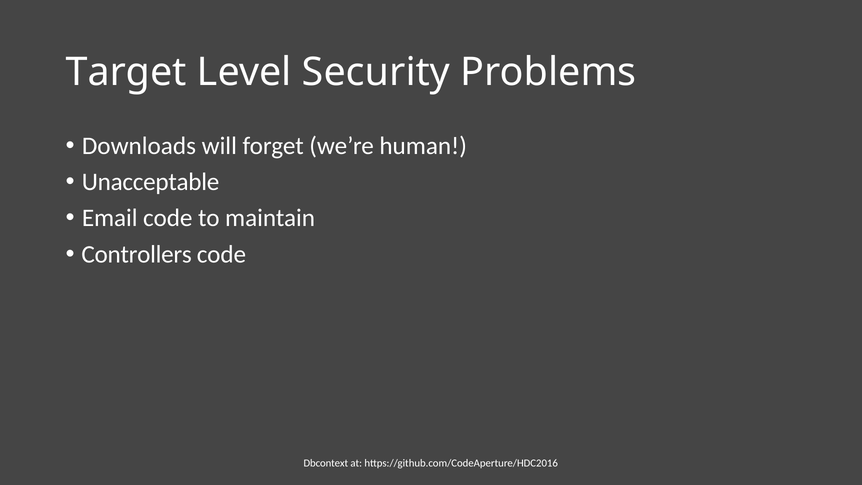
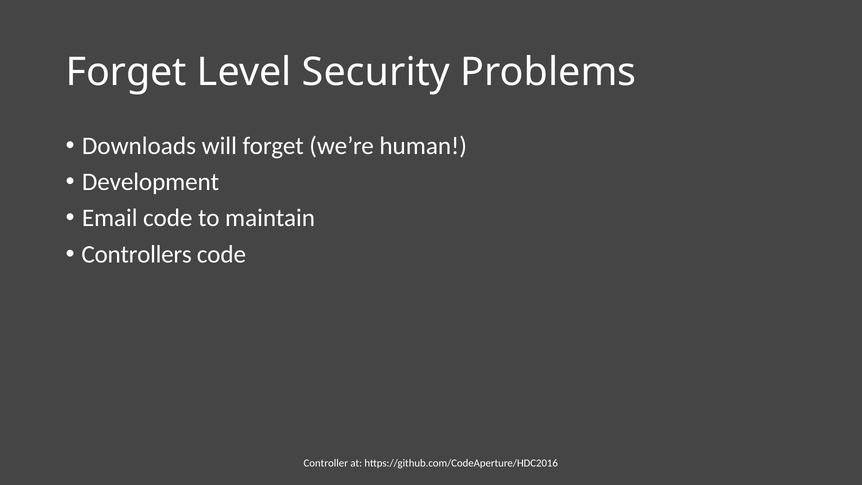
Target at (126, 72): Target -> Forget
Unacceptable: Unacceptable -> Development
Dbcontext: Dbcontext -> Controller
